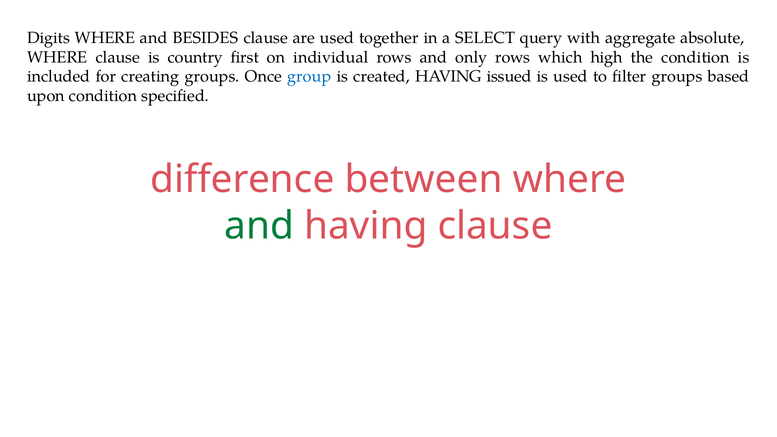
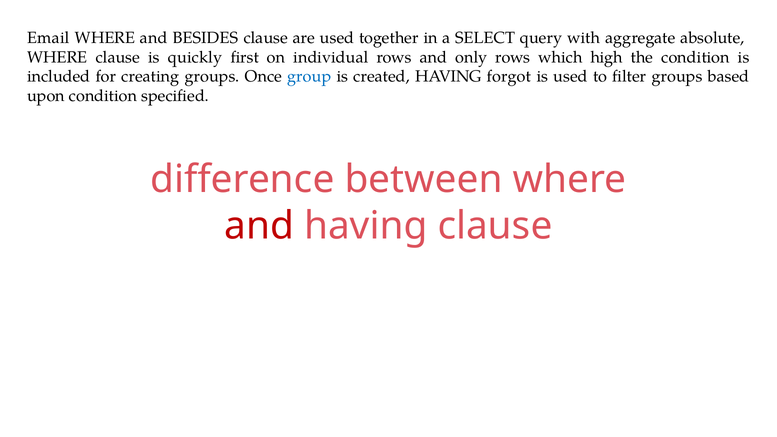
Digits: Digits -> Email
country: country -> quickly
issued: issued -> forgot
and at (259, 226) colour: green -> red
